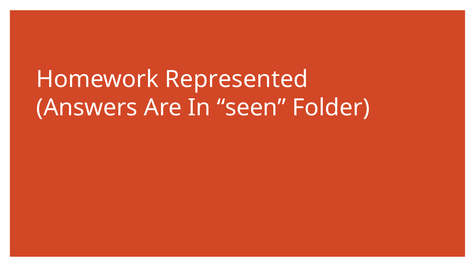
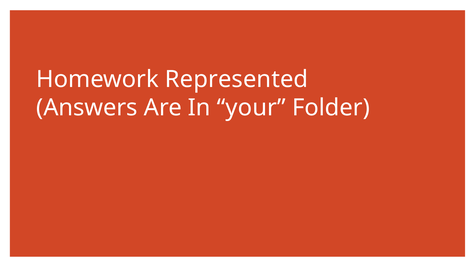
seen: seen -> your
